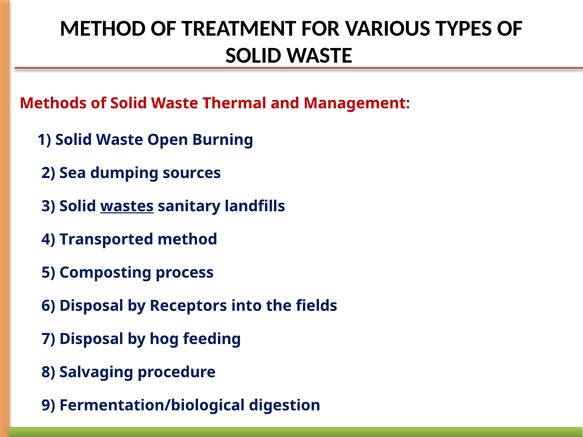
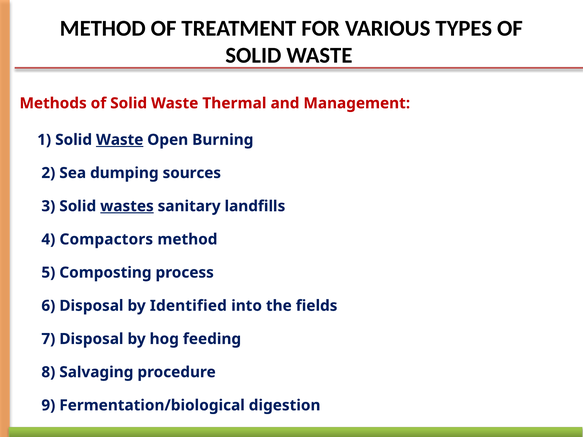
Waste at (120, 140) underline: none -> present
Transported: Transported -> Compactors
Receptors: Receptors -> Identified
